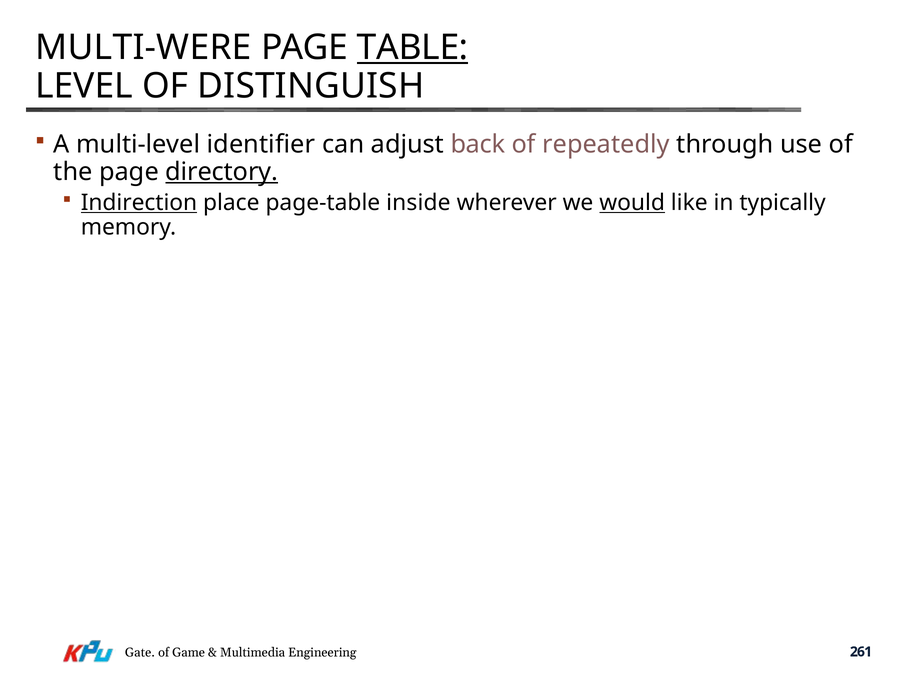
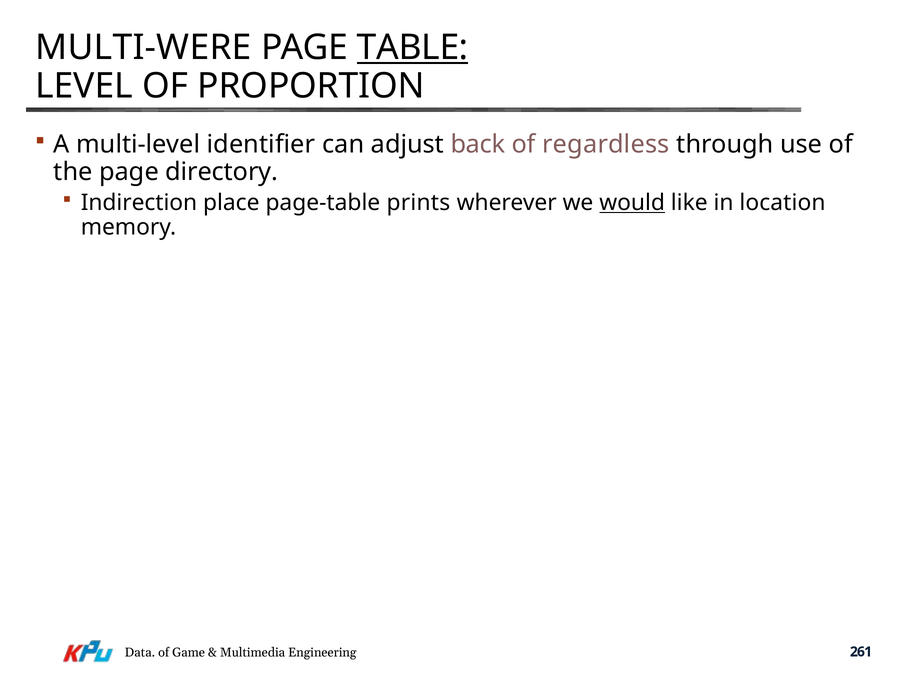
DISTINGUISH: DISTINGUISH -> PROPORTION
repeatedly: repeatedly -> regardless
directory underline: present -> none
Indirection underline: present -> none
inside: inside -> prints
typically: typically -> location
Gate: Gate -> Data
